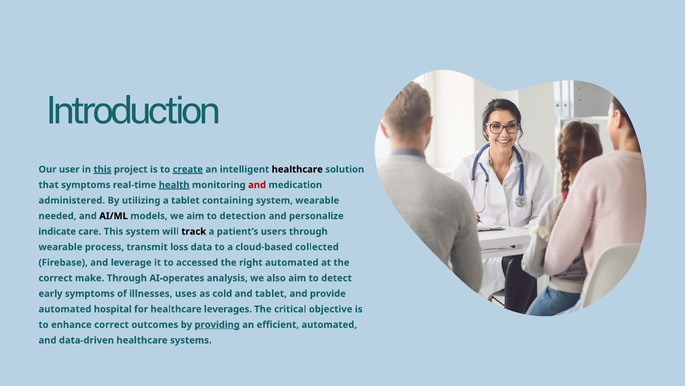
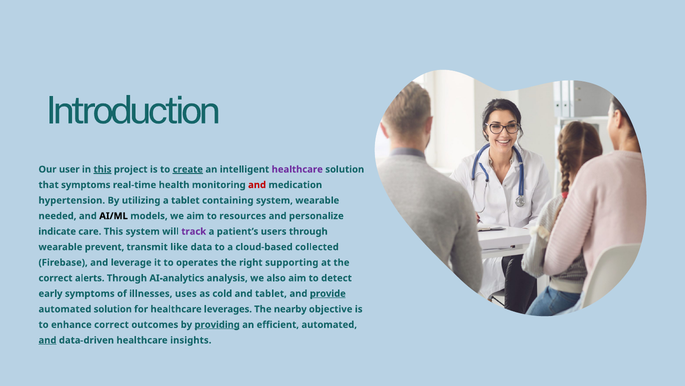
healthcare at (297, 169) colour: black -> purple
health underline: present -> none
administered: administered -> hypertension
detection: detection -> resources
track colour: black -> purple
process: process -> prevent
loss: loss -> like
accessed: accessed -> operates
right automated: automated -> supporting
make: make -> alerts
AI-operates: AI-operates -> AI-analytics
provide underline: none -> present
automated hospital: hospital -> solution
critical: critical -> nearby
and at (47, 340) underline: none -> present
systems: systems -> insights
